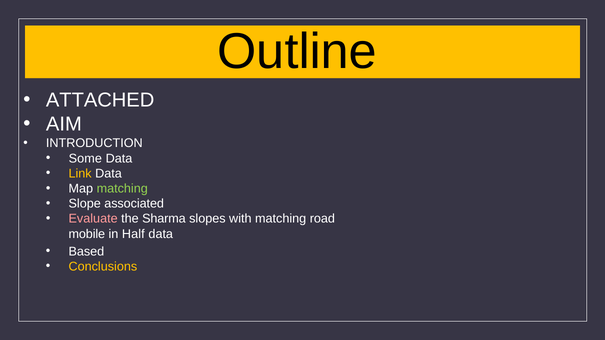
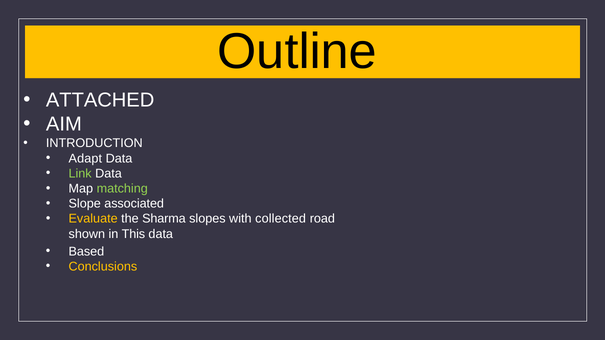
Some: Some -> Adapt
Link colour: yellow -> light green
Evaluate colour: pink -> yellow
with matching: matching -> collected
mobile: mobile -> shown
Half: Half -> This
